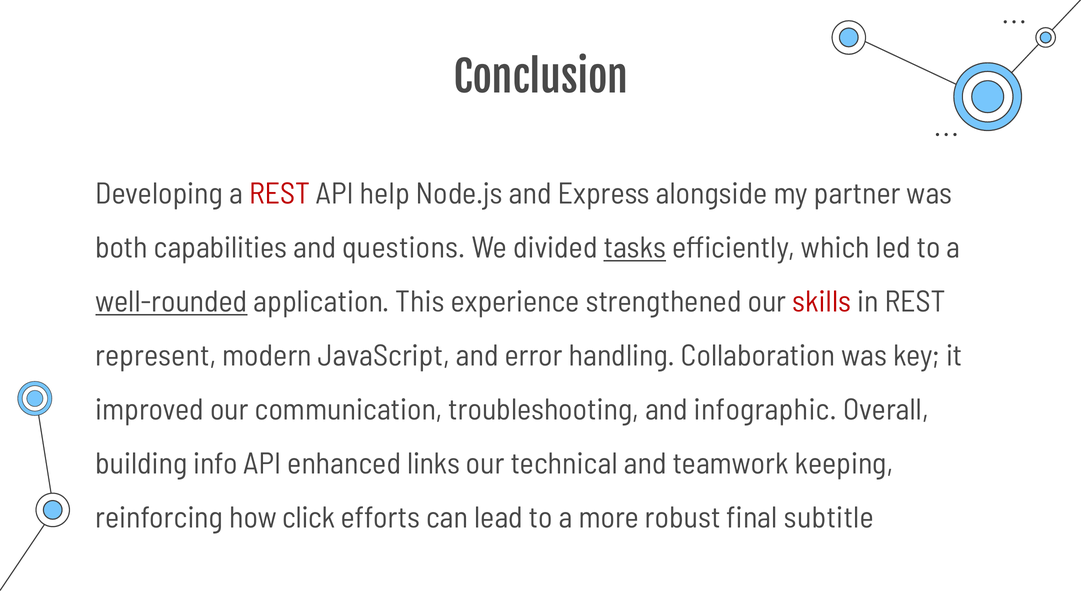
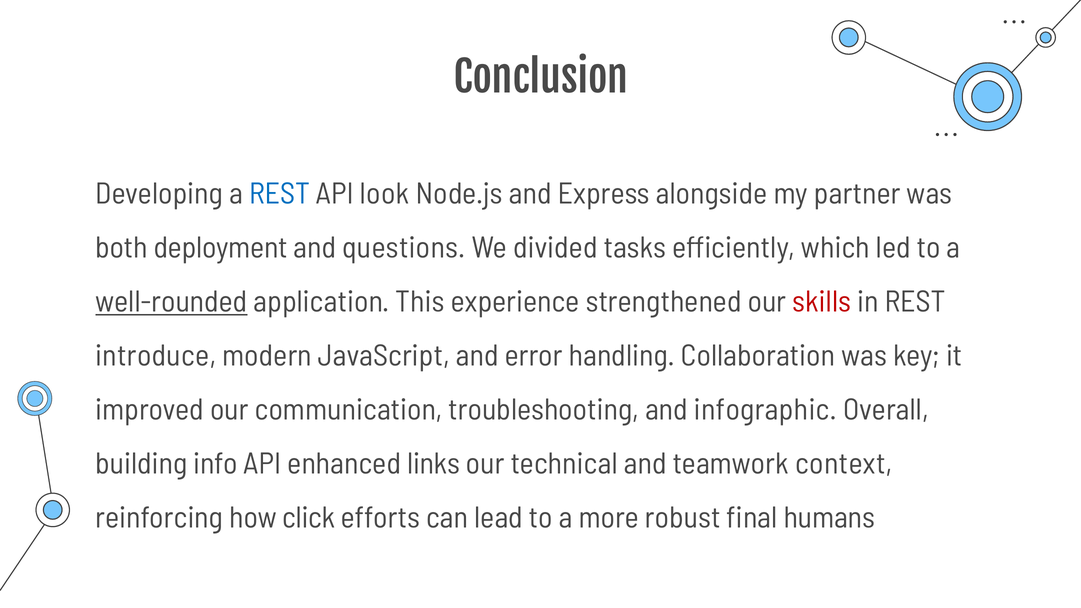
REST at (280, 194) colour: red -> blue
help: help -> look
capabilities: capabilities -> deployment
tasks underline: present -> none
represent: represent -> introduce
keeping: keeping -> context
subtitle: subtitle -> humans
